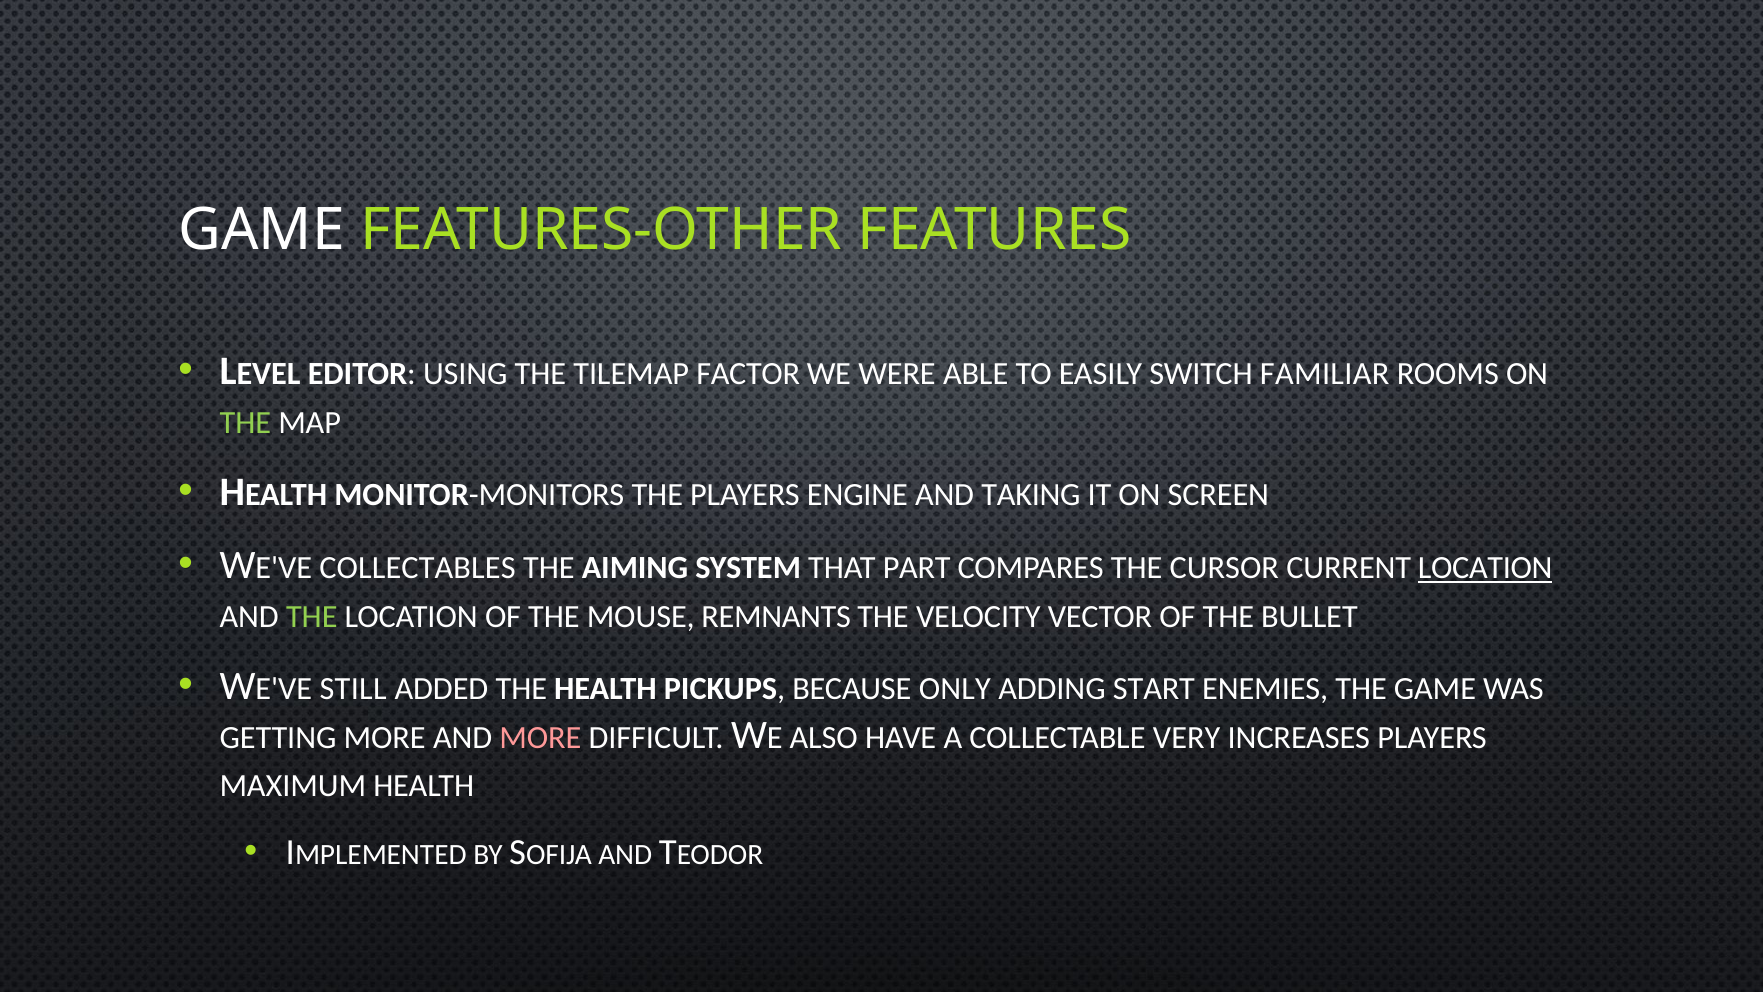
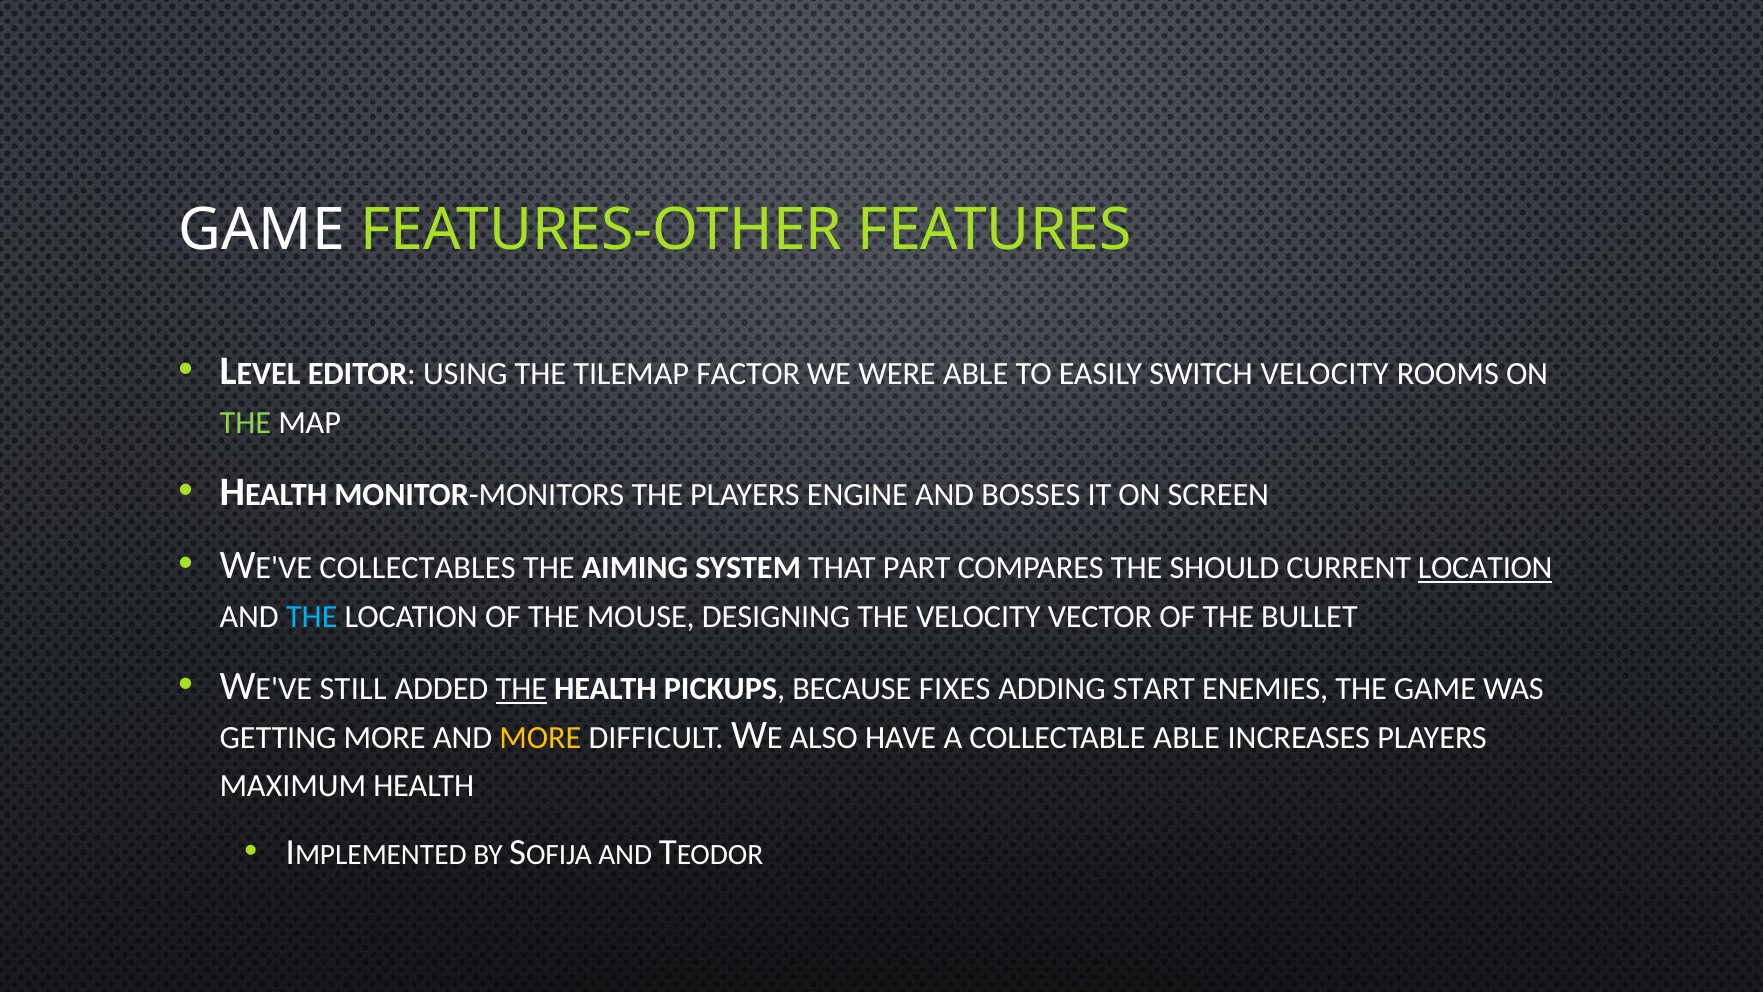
SWITCH FAMILIAR: FAMILIAR -> VELOCITY
TAKING: TAKING -> BOSSES
CURSOR: CURSOR -> SHOULD
THE at (312, 616) colour: light green -> light blue
REMNANTS: REMNANTS -> DESIGNING
THE at (521, 689) underline: none -> present
ONLY: ONLY -> FIXES
MORE at (540, 737) colour: pink -> yellow
COLLECTABLE VERY: VERY -> ABLE
